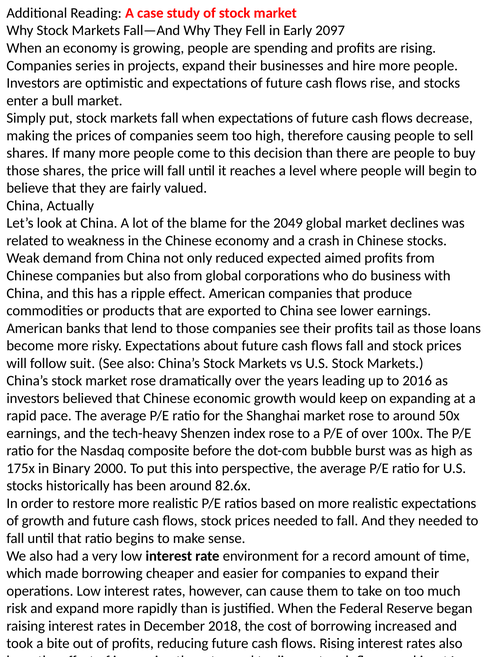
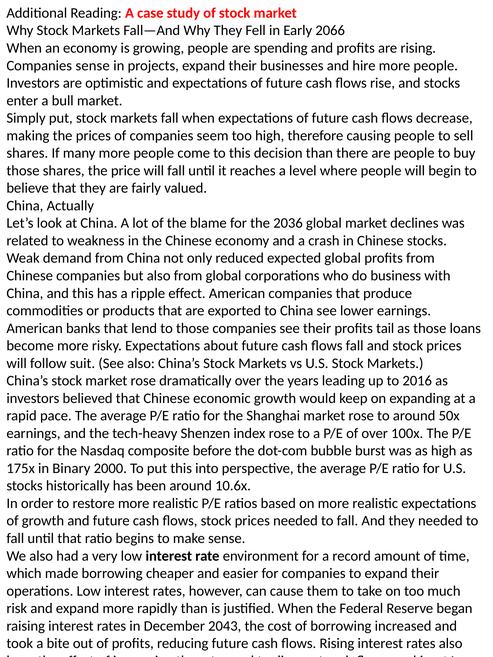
2097: 2097 -> 2066
Companies series: series -> sense
2049: 2049 -> 2036
expected aimed: aimed -> global
82.6x: 82.6x -> 10.6x
2018: 2018 -> 2043
